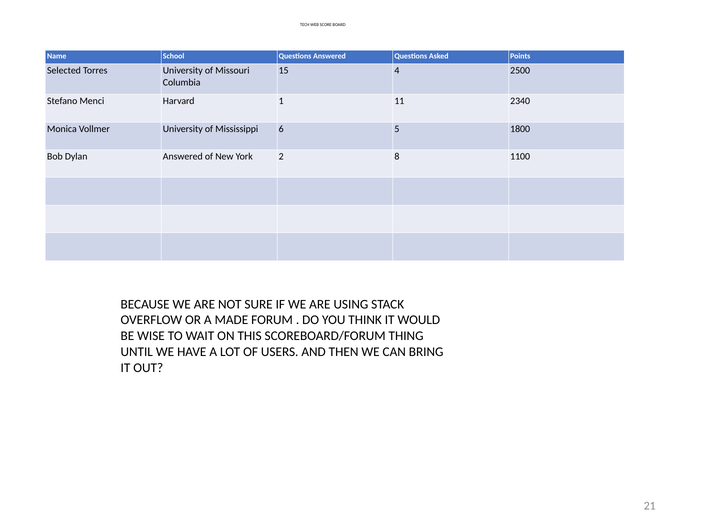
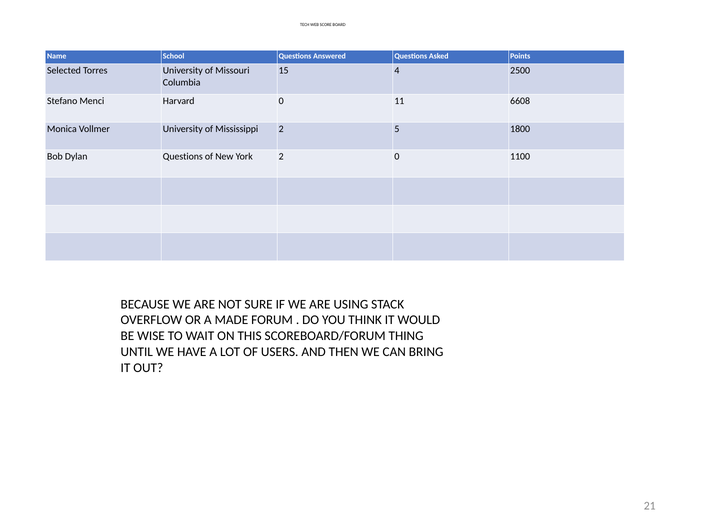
Harvard 1: 1 -> 0
2340: 2340 -> 6608
Mississippi 6: 6 -> 2
Dylan Answered: Answered -> Questions
2 8: 8 -> 0
